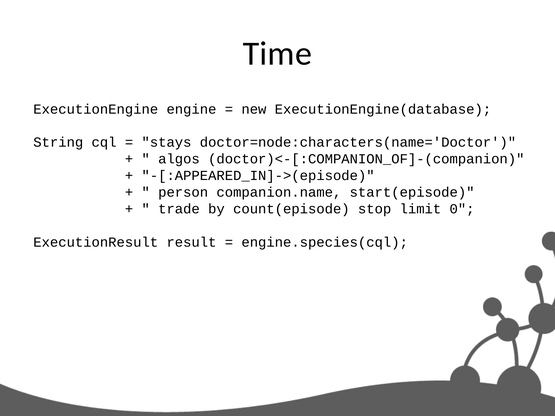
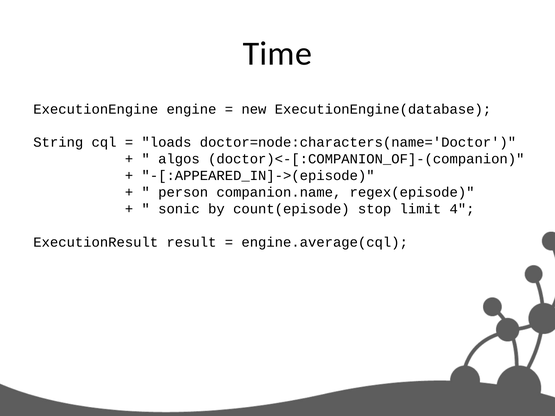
stays: stays -> loads
start(episode: start(episode -> regex(episode
trade: trade -> sonic
0: 0 -> 4
engine.species(cql: engine.species(cql -> engine.average(cql
